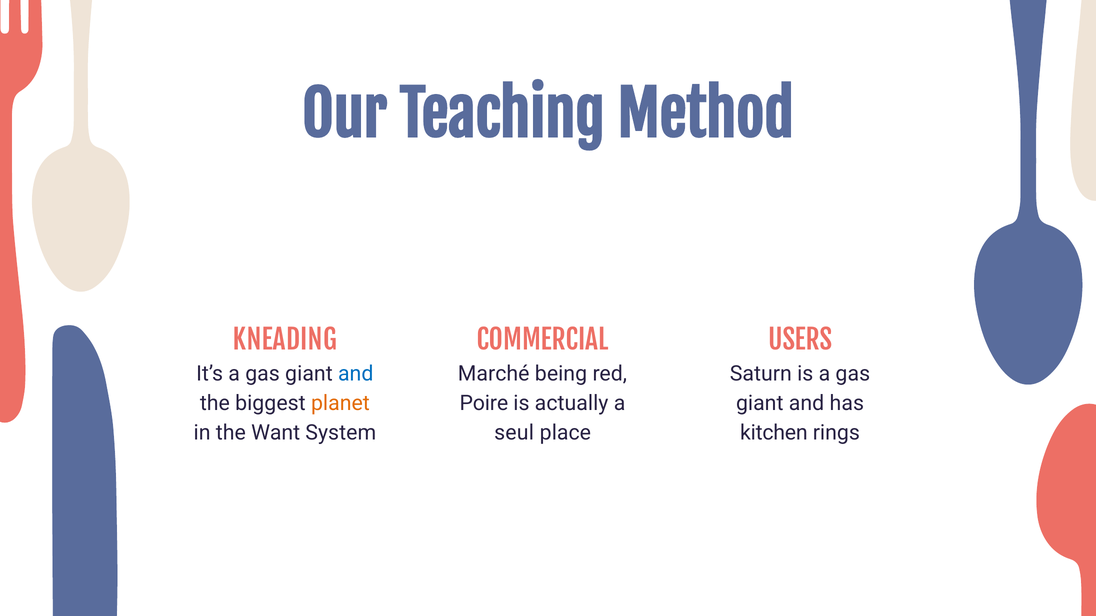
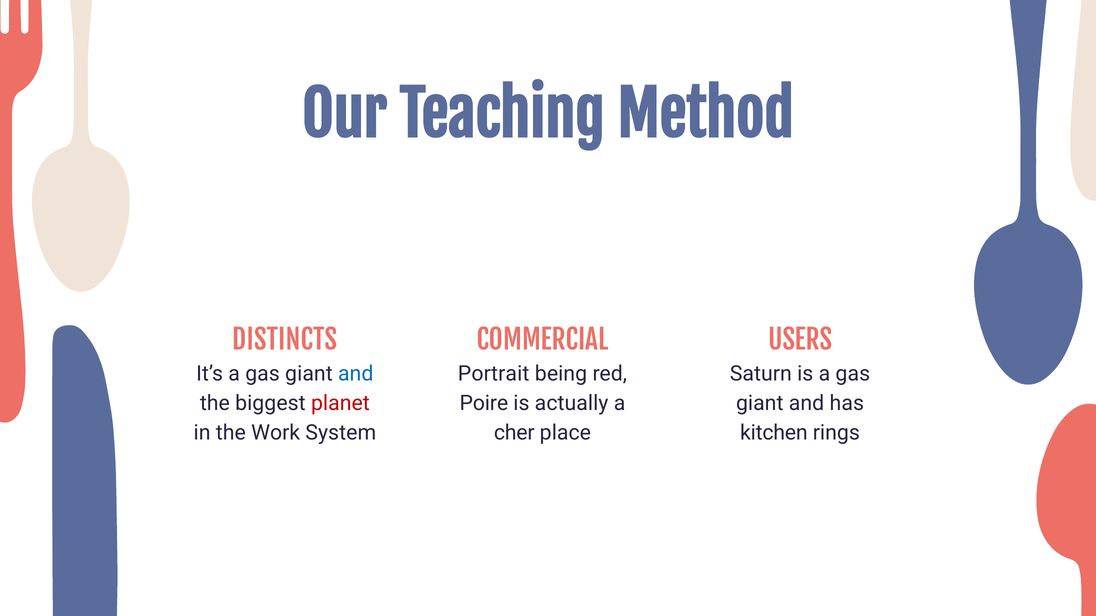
KNEADING: KNEADING -> DISTINCTS
Marché: Marché -> Portrait
planet colour: orange -> red
Want: Want -> Work
seul: seul -> cher
